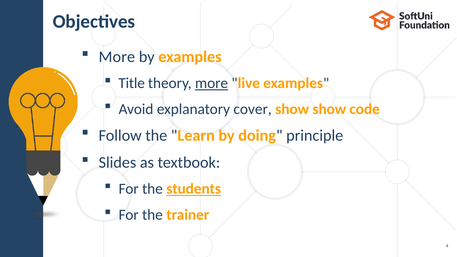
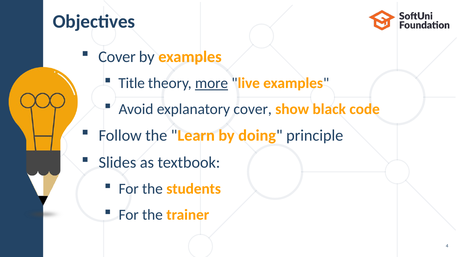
More at (117, 57): More -> Cover
show show: show -> black
students underline: present -> none
